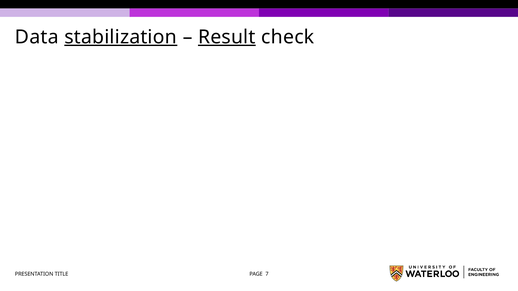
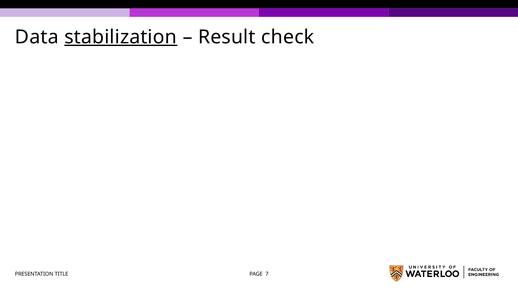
Result underline: present -> none
